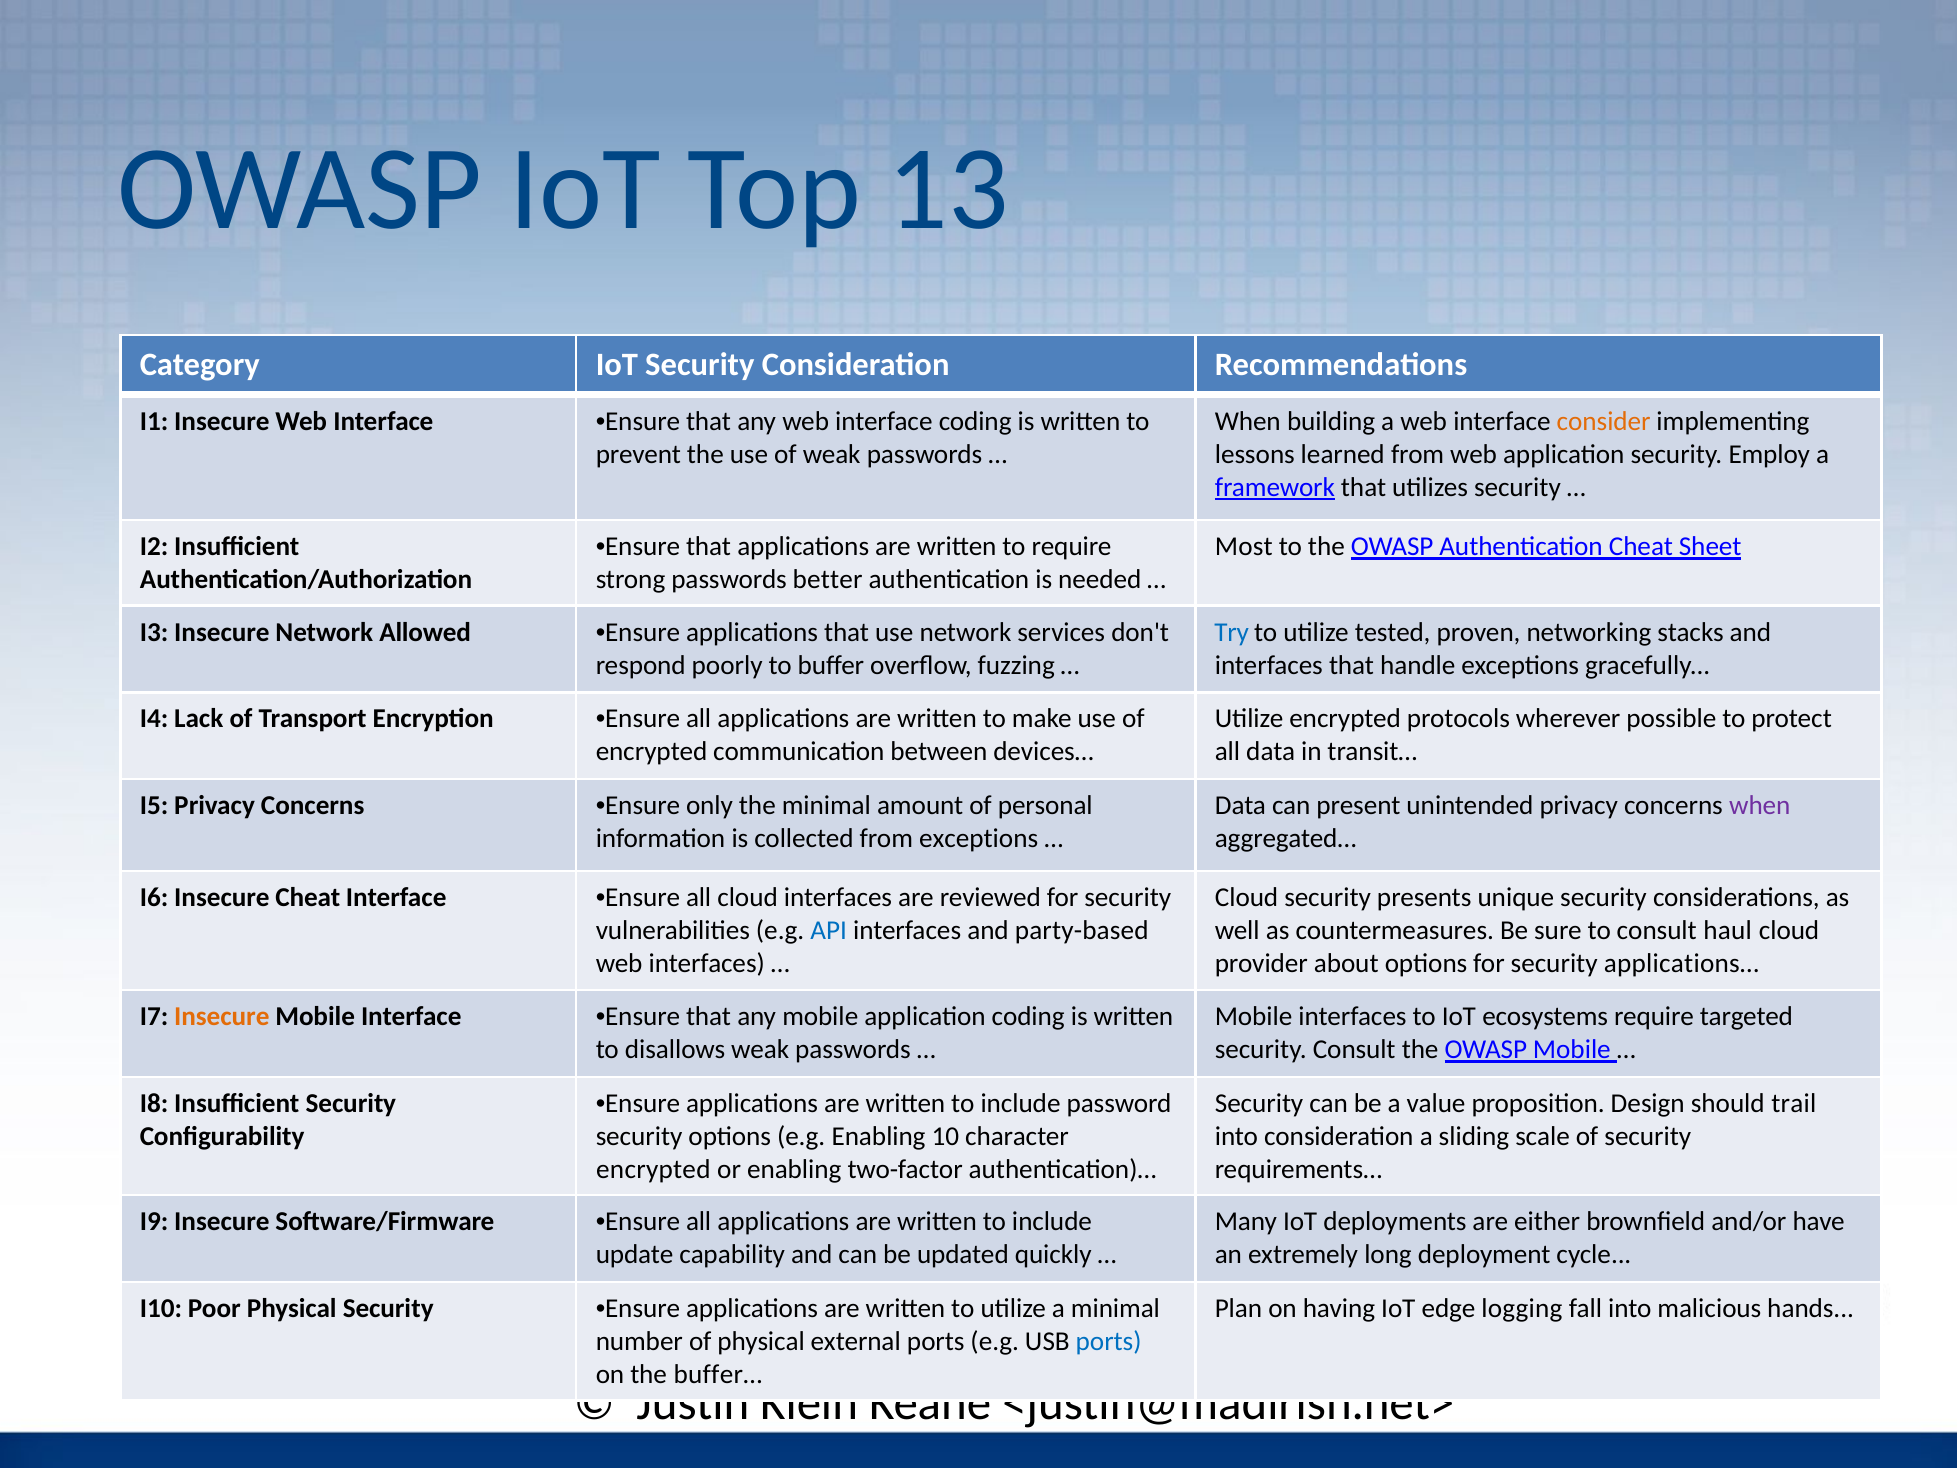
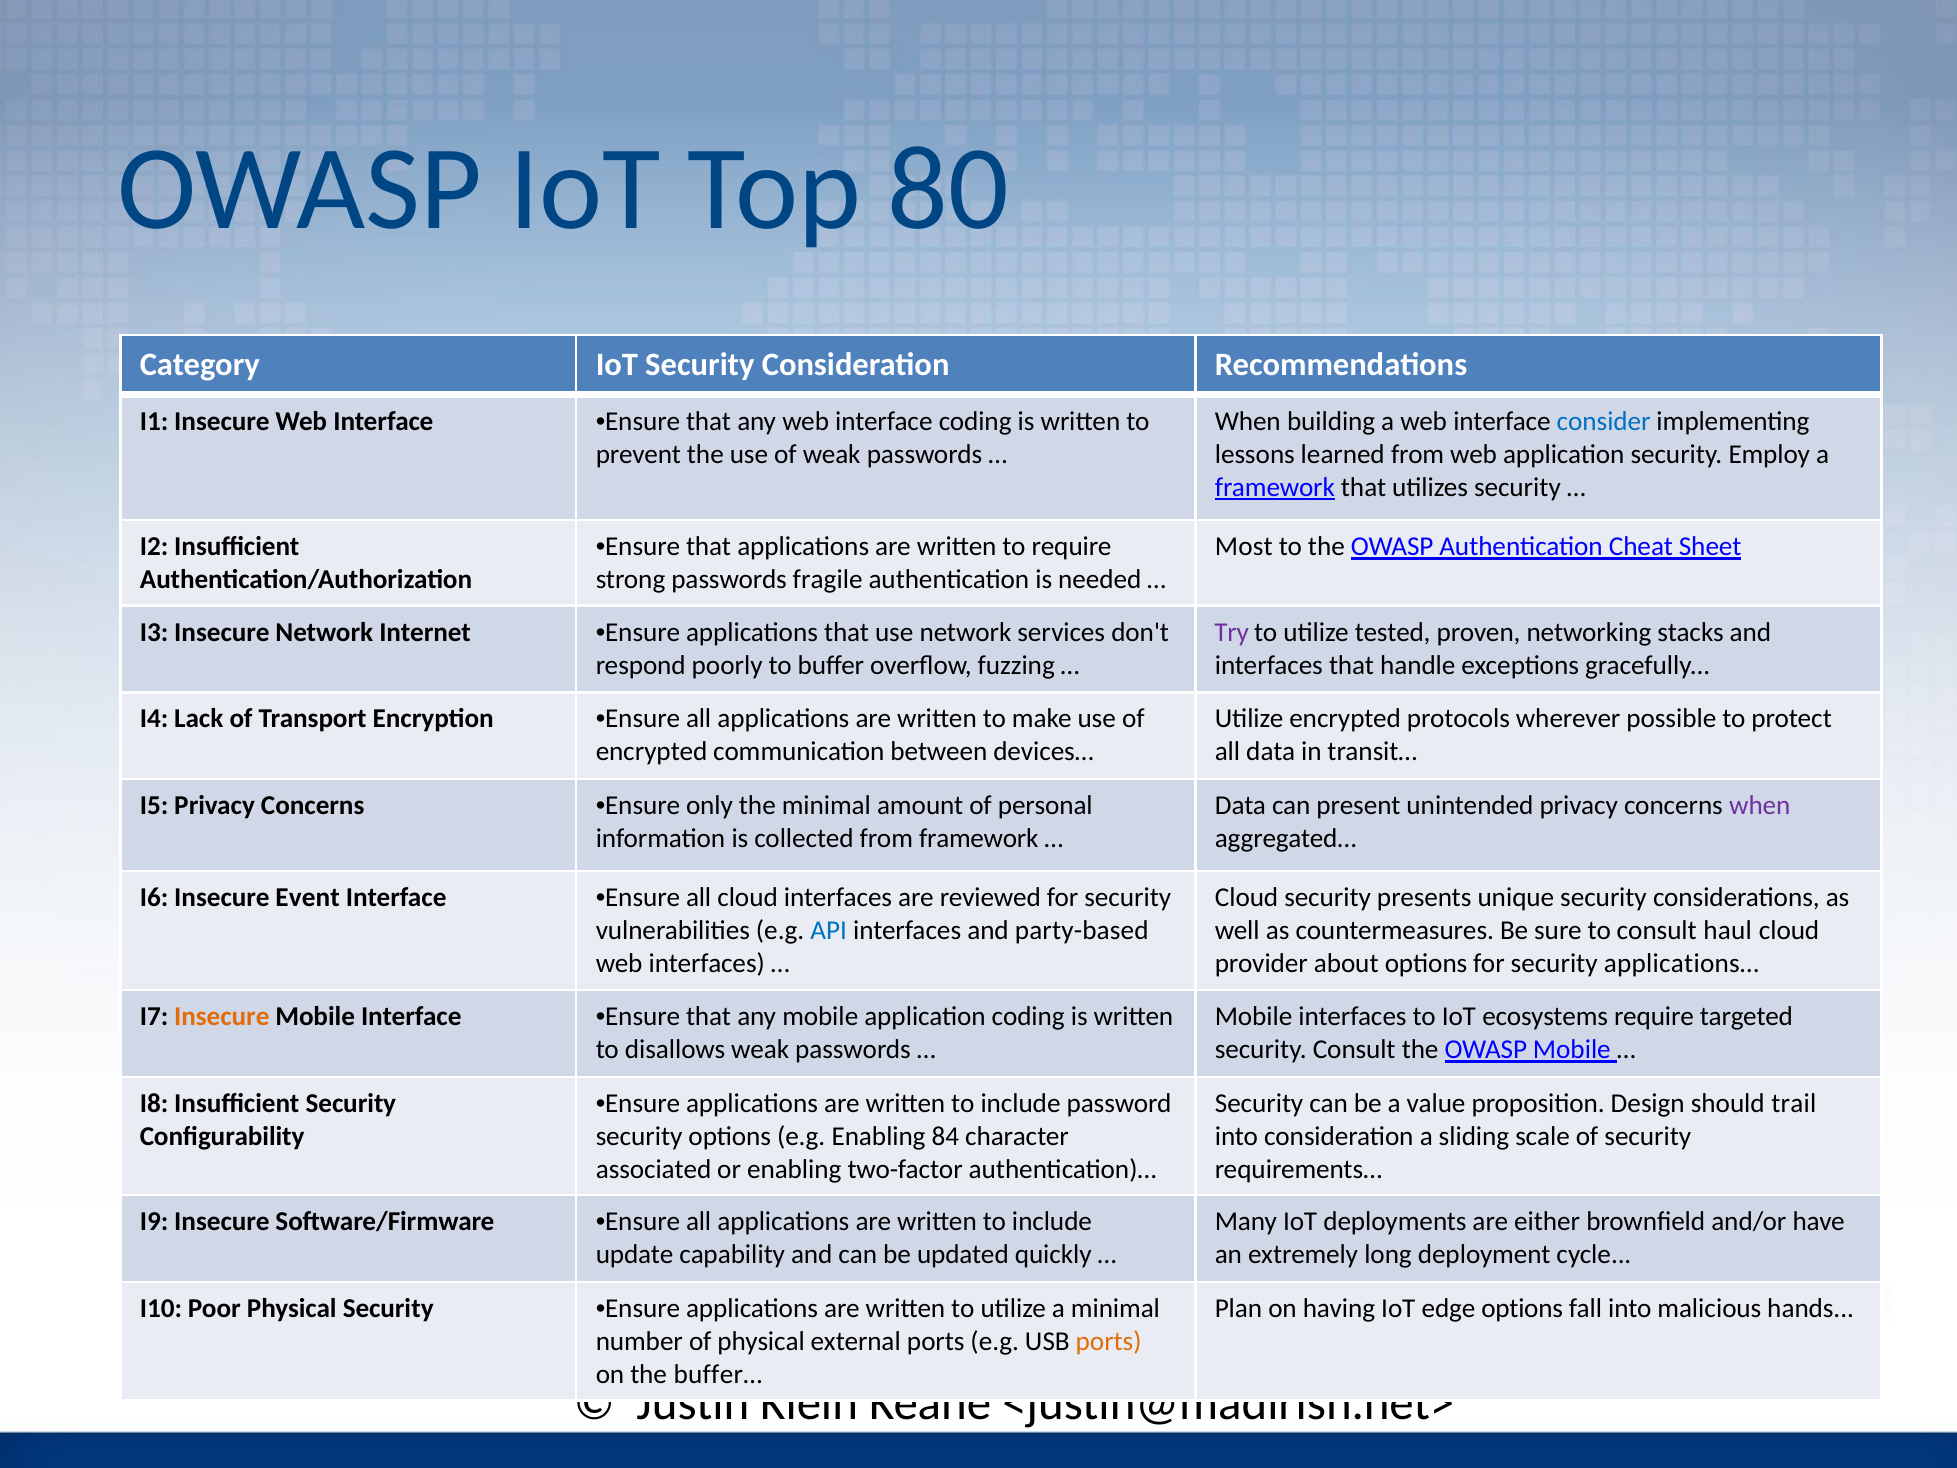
13: 13 -> 80
consider colour: orange -> blue
better: better -> fragile
Allowed: Allowed -> Internet
Try colour: blue -> purple
from exceptions: exceptions -> framework
Insecure Cheat: Cheat -> Event
10: 10 -> 84
encrypted at (653, 1169): encrypted -> associated
edge logging: logging -> options
ports at (1109, 1341) colour: blue -> orange
